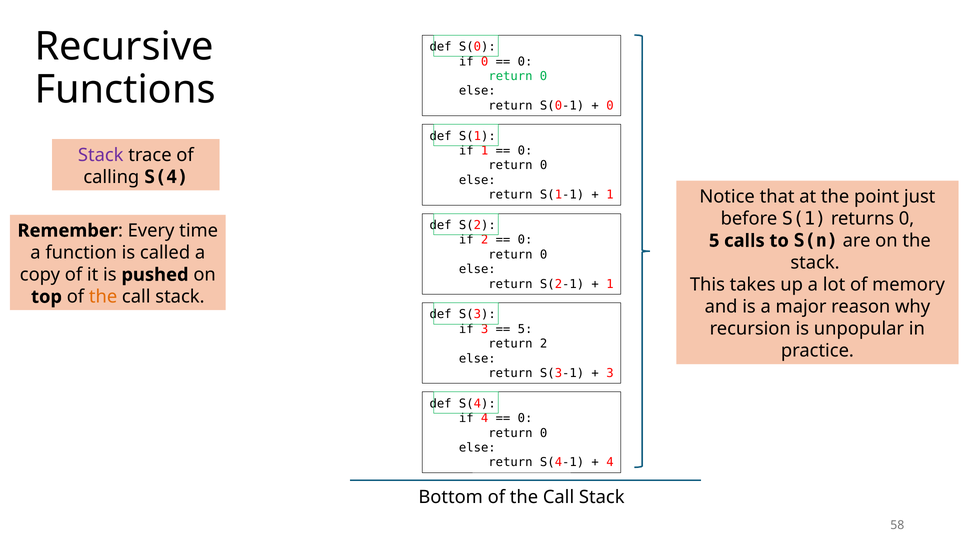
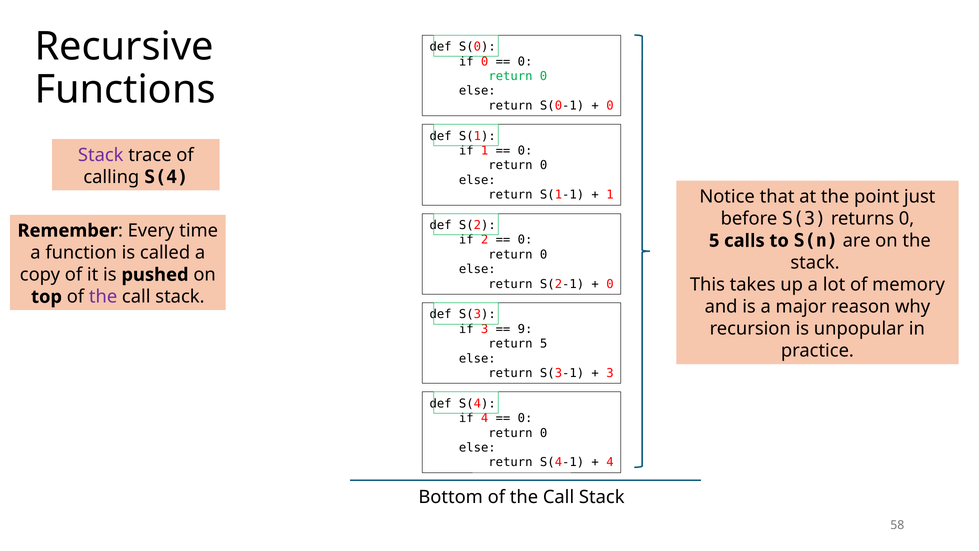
before S(1: S(1 -> S(3
1 at (610, 284): 1 -> 0
the at (103, 297) colour: orange -> purple
5 at (525, 329): 5 -> 9
return 2: 2 -> 5
